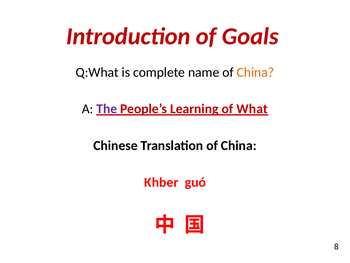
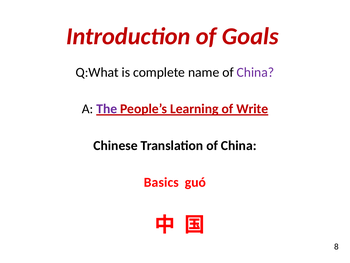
China at (255, 72) colour: orange -> purple
What: What -> Write
Khber: Khber -> Basics
